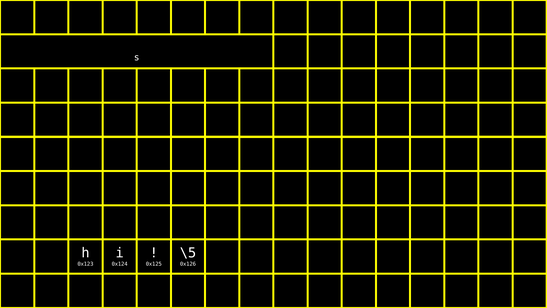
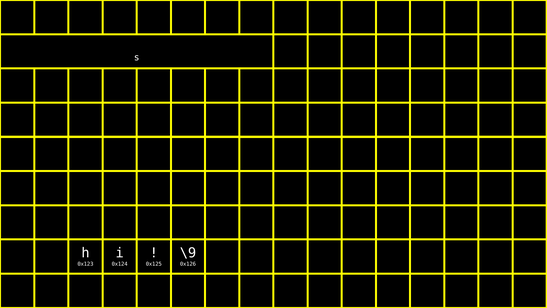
\5: \5 -> \9
